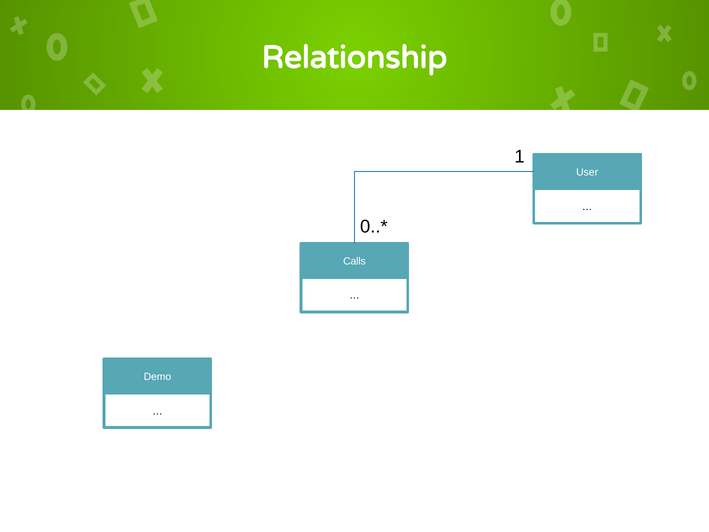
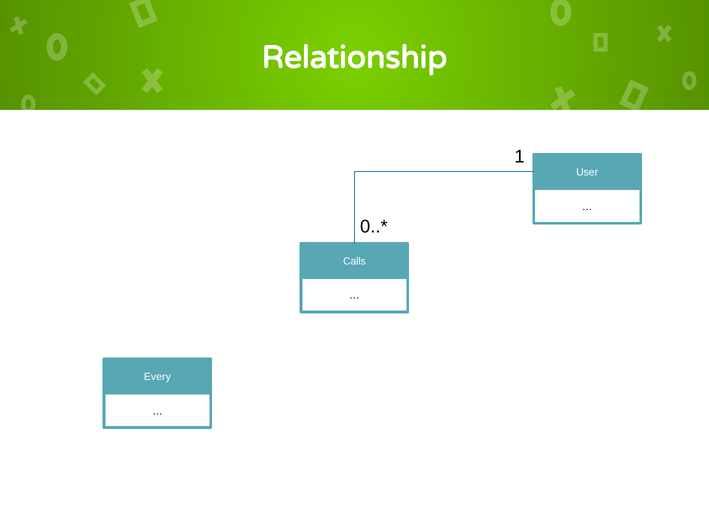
Demo: Demo -> Every
